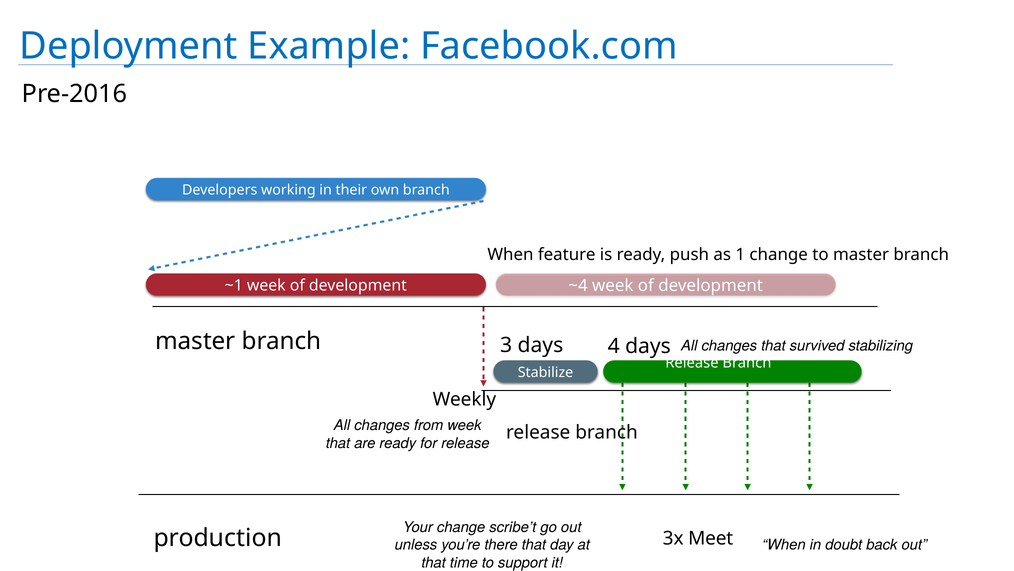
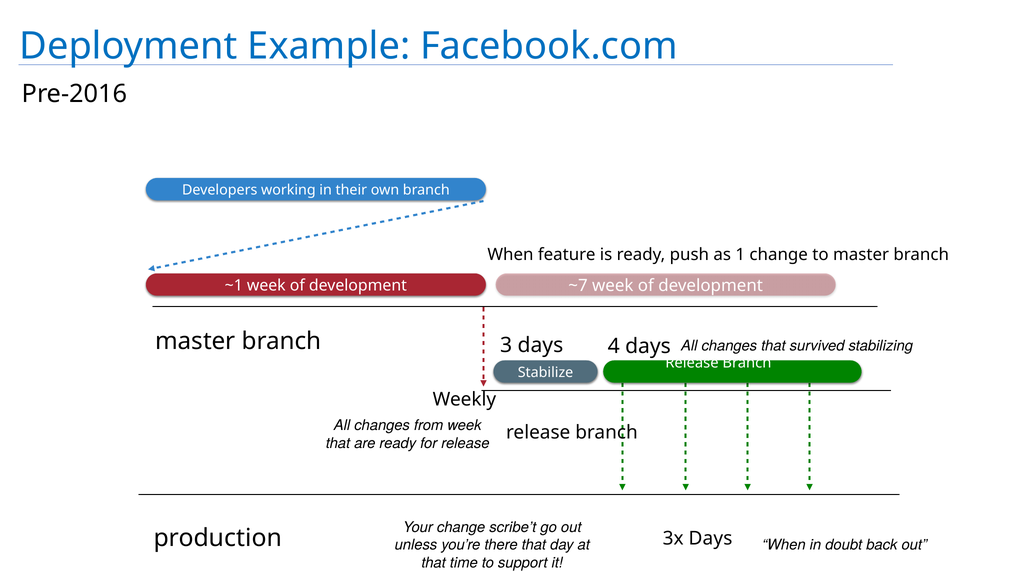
~4: ~4 -> ~7
3x Meet: Meet -> Days
